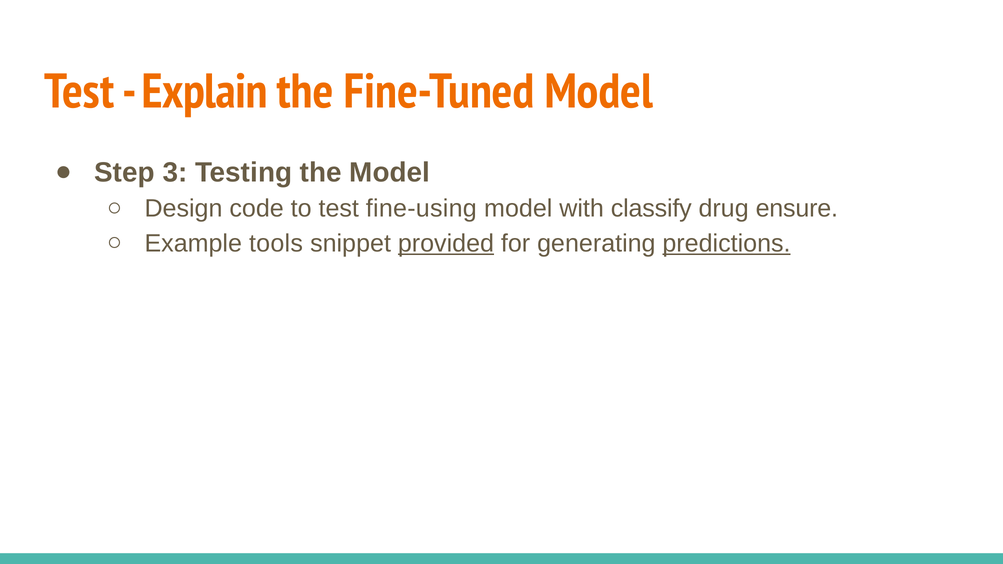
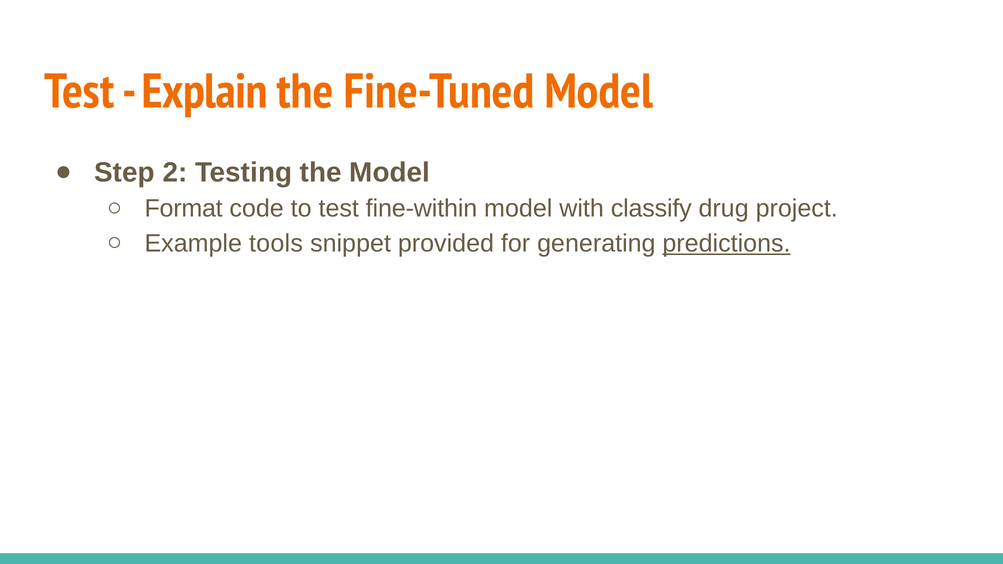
3: 3 -> 2
Design: Design -> Format
fine-using: fine-using -> fine-within
ensure: ensure -> project
provided underline: present -> none
